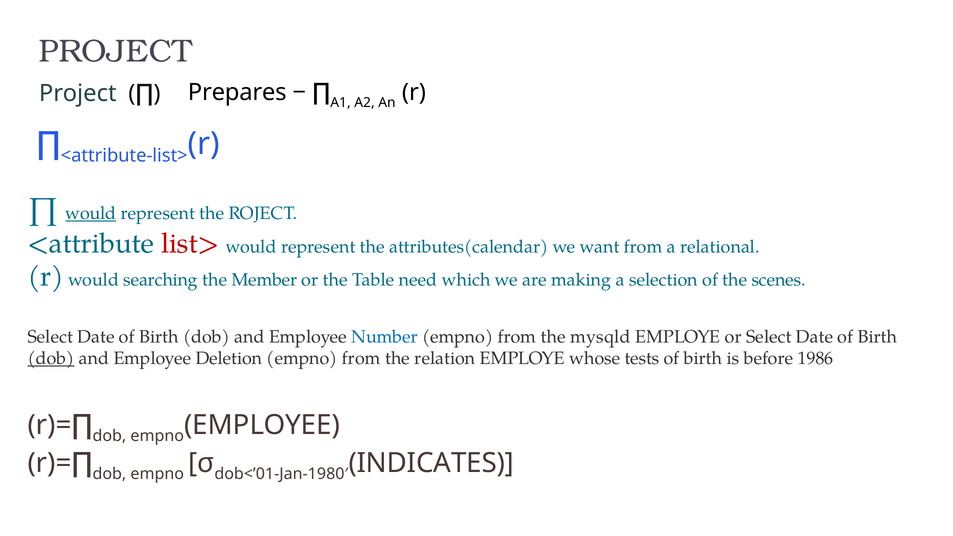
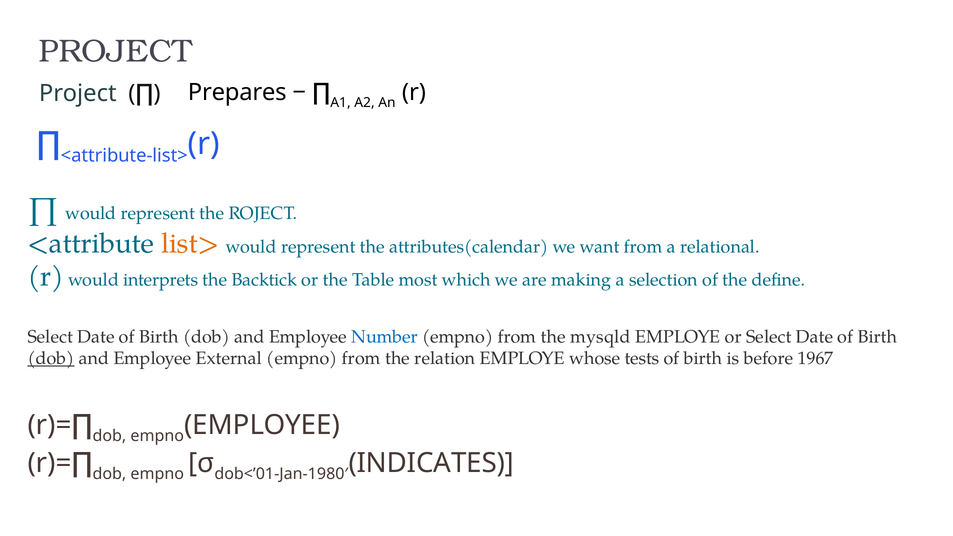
would at (91, 213) underline: present -> none
list> colour: red -> orange
searching: searching -> interprets
Member: Member -> Backtick
need: need -> most
scenes: scenes -> define
Deletion: Deletion -> External
1986: 1986 -> 1967
